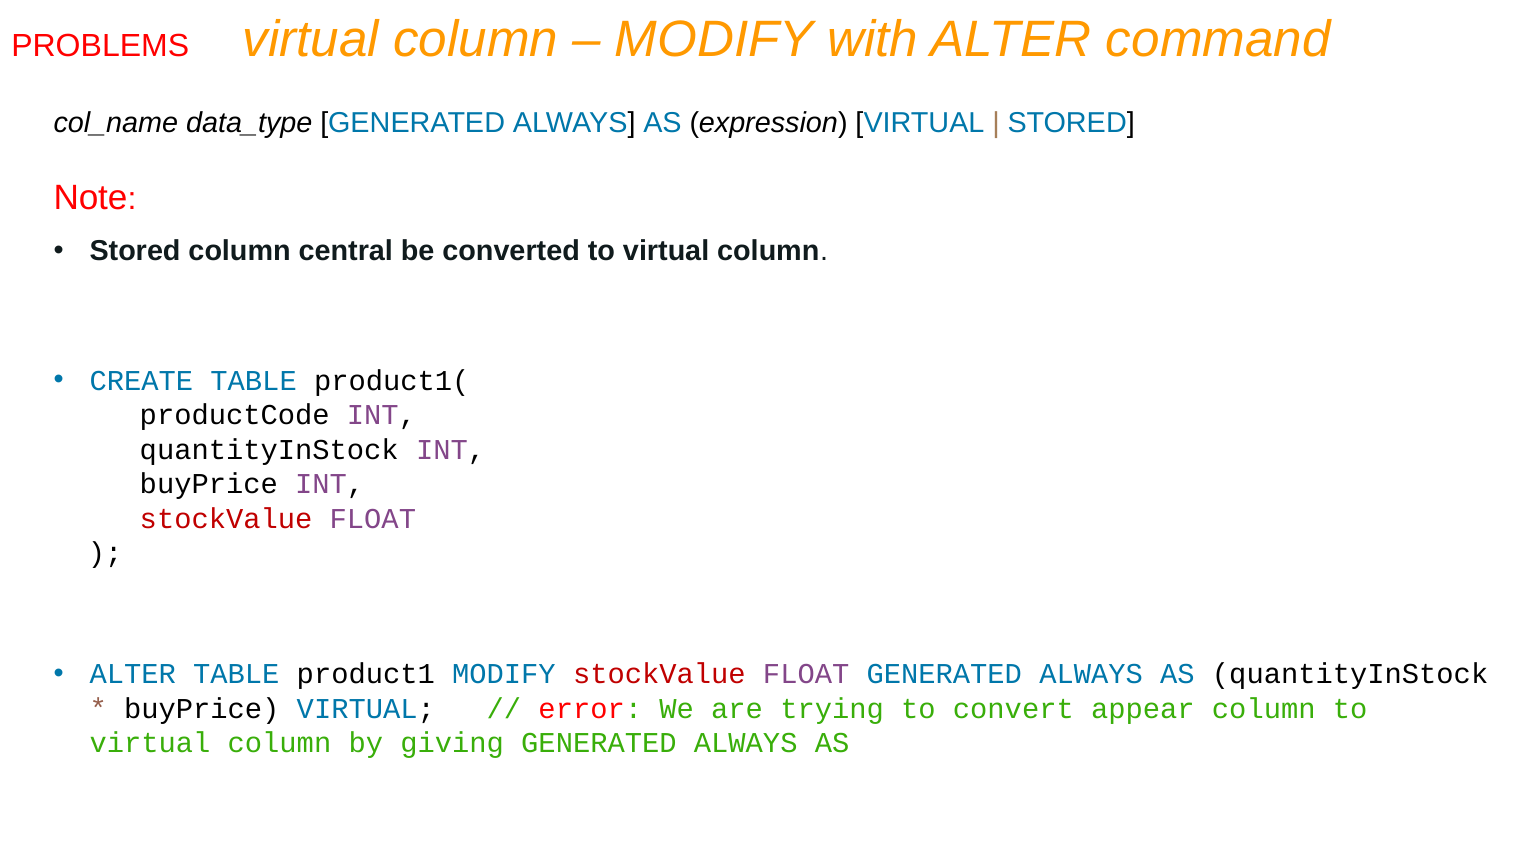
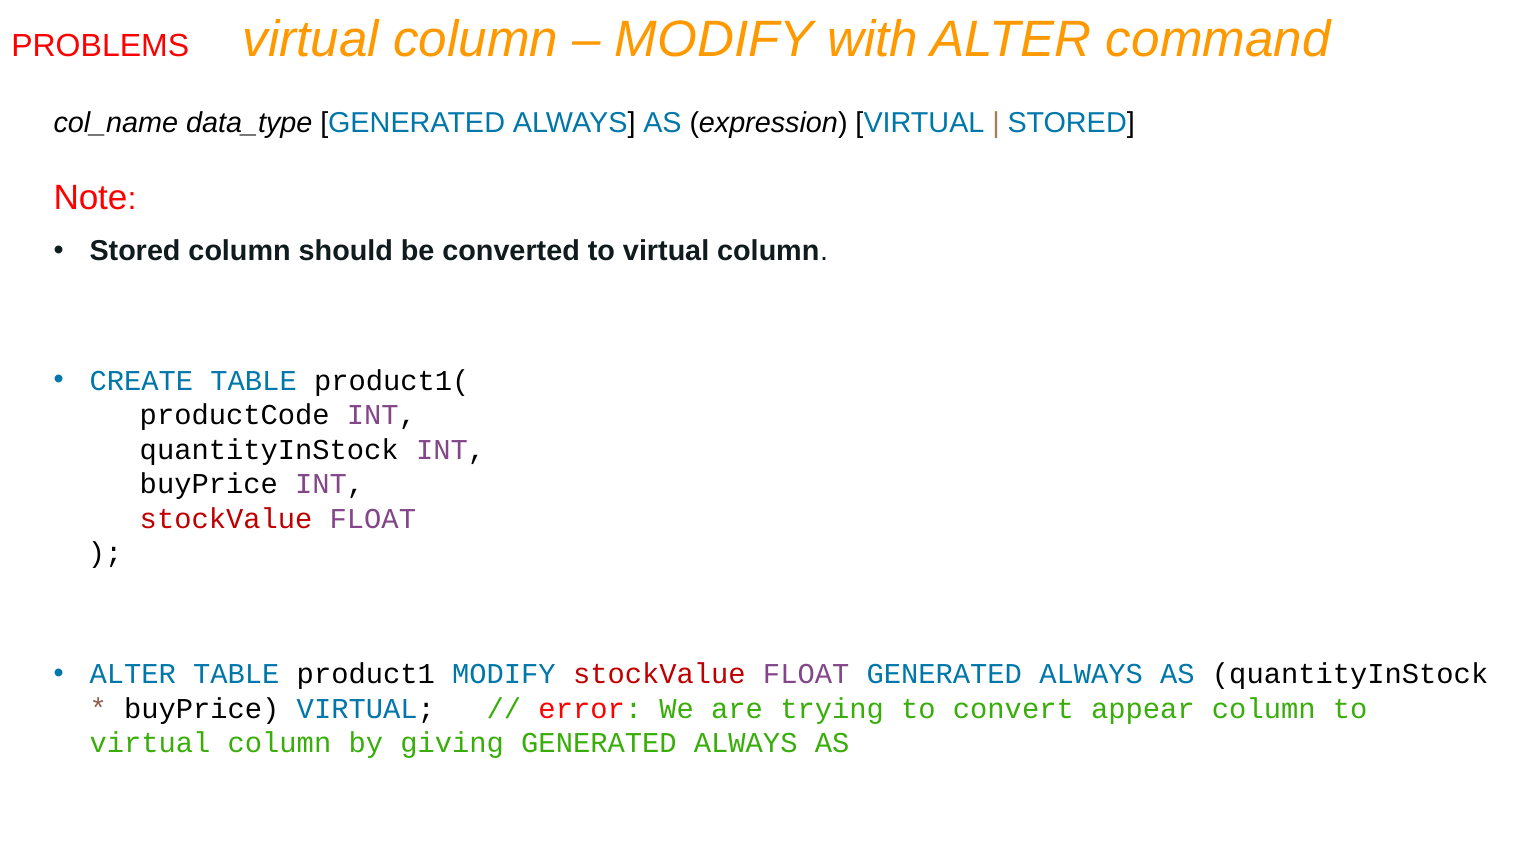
central: central -> should
